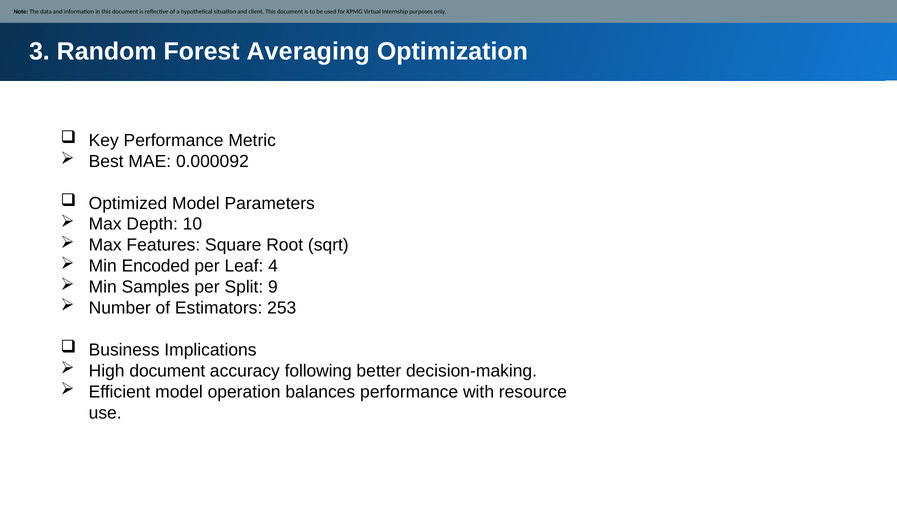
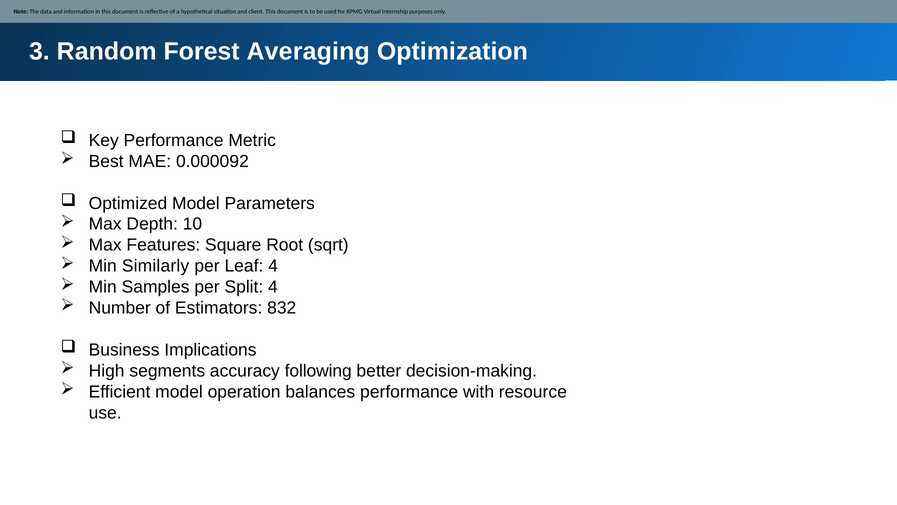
Encoded: Encoded -> Similarly
Split 9: 9 -> 4
253: 253 -> 832
High document: document -> segments
